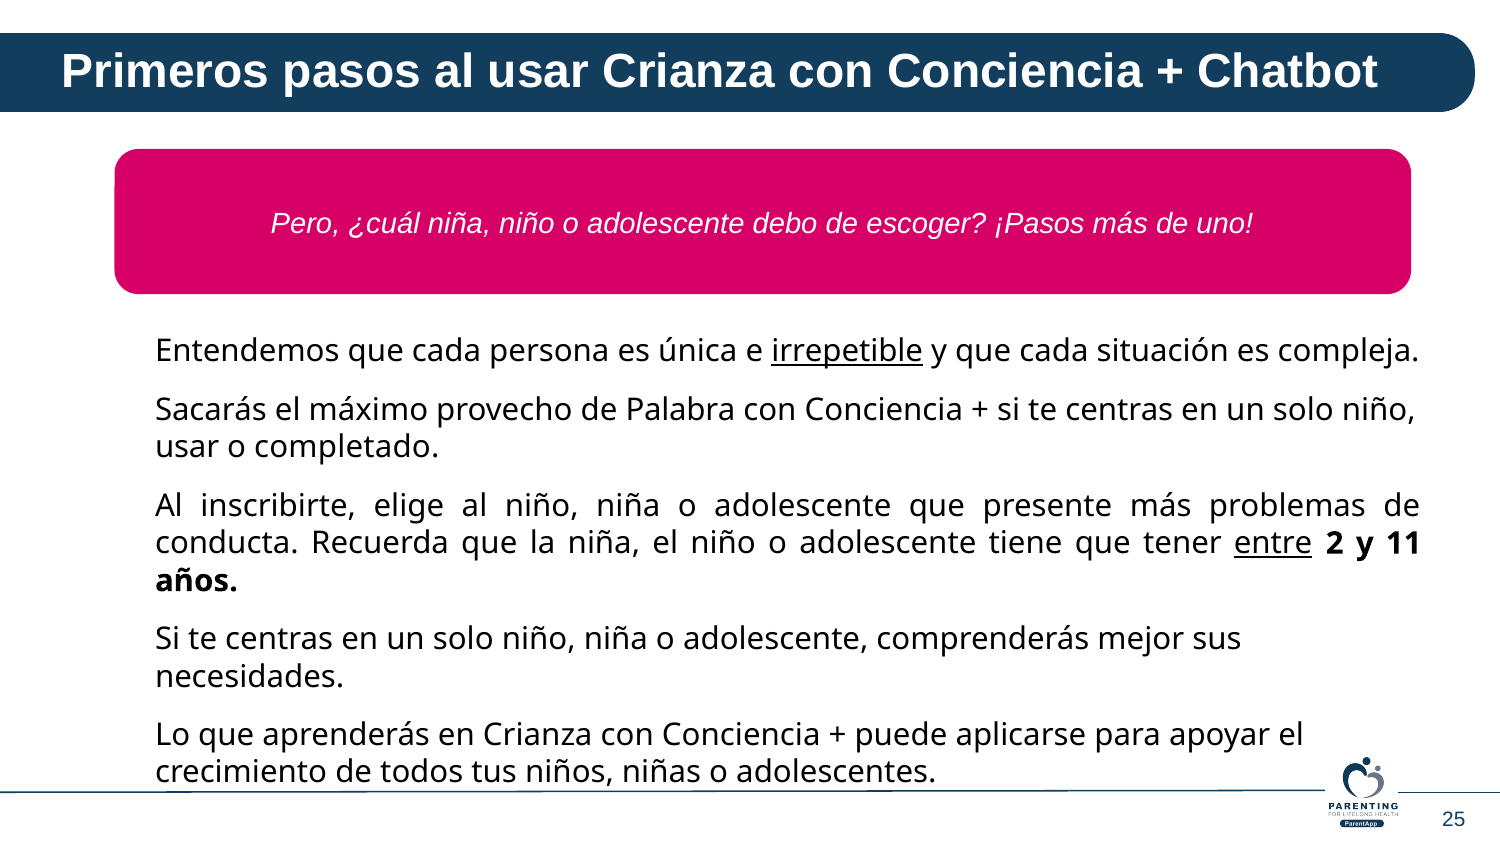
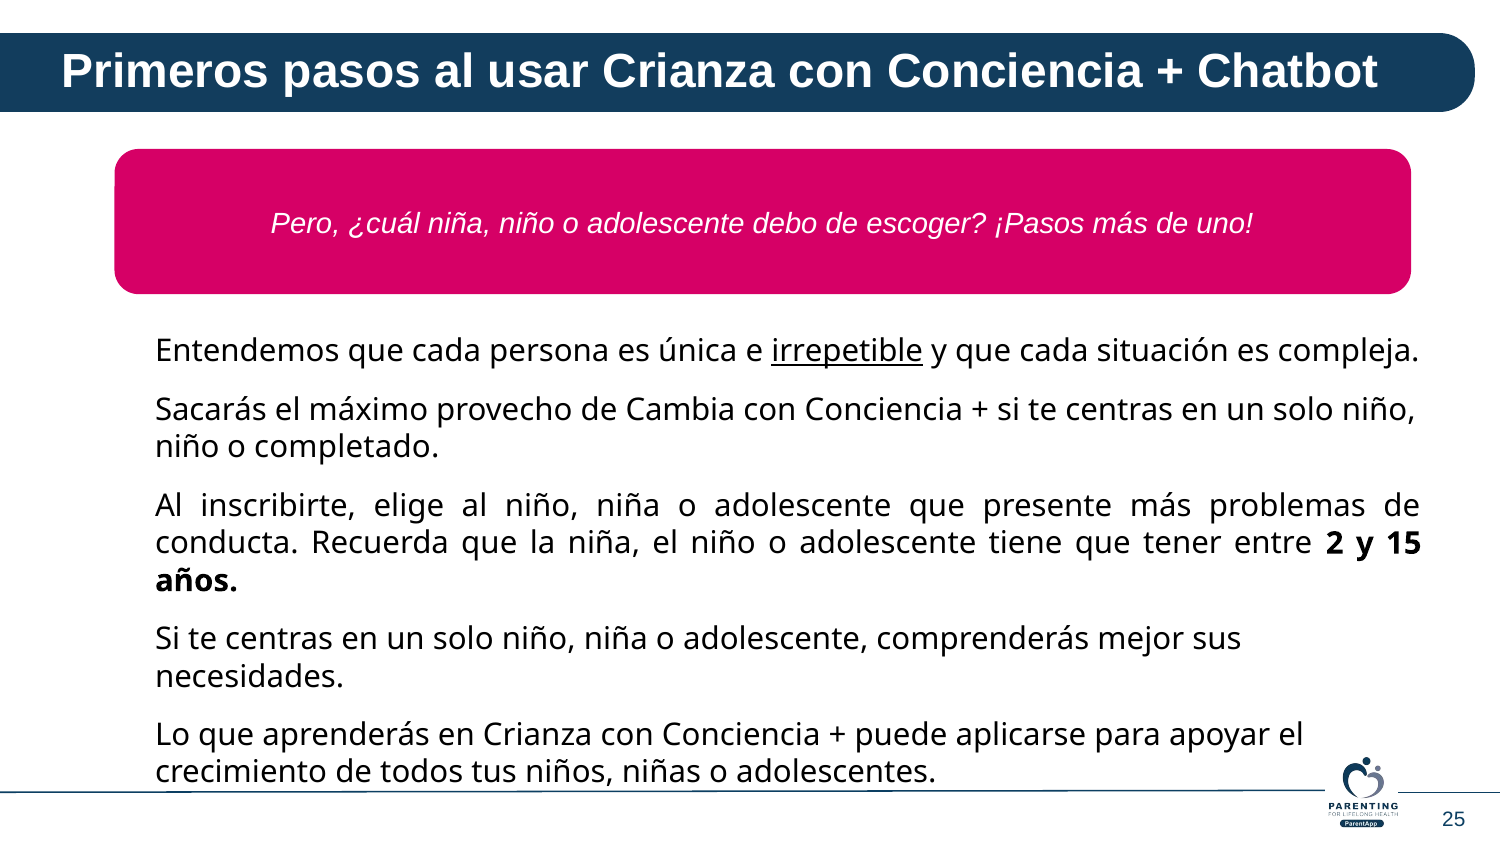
Palabra: Palabra -> Cambia
usar at (187, 447): usar -> niño
entre underline: present -> none
11: 11 -> 15
